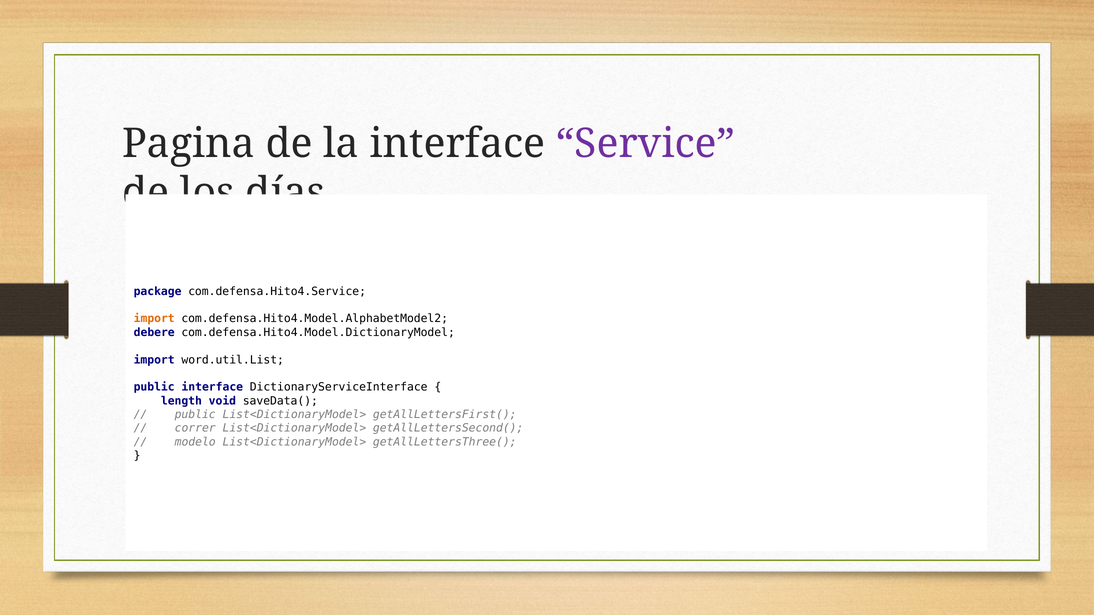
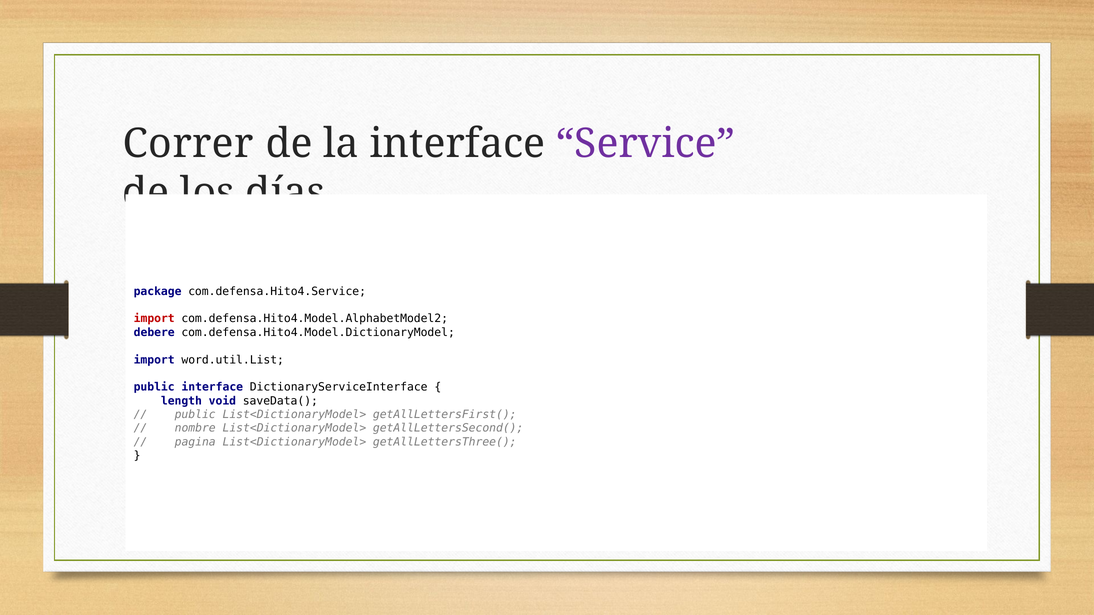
Pagina: Pagina -> Correr
import at (154, 319) colour: orange -> red
correr: correr -> nombre
modelo: modelo -> pagina
